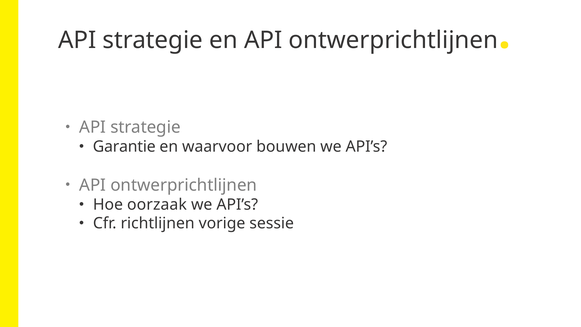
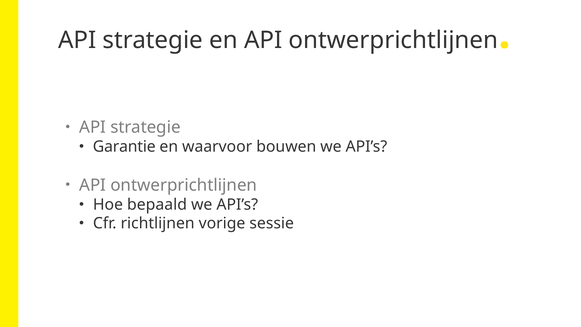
oorzaak: oorzaak -> bepaald
